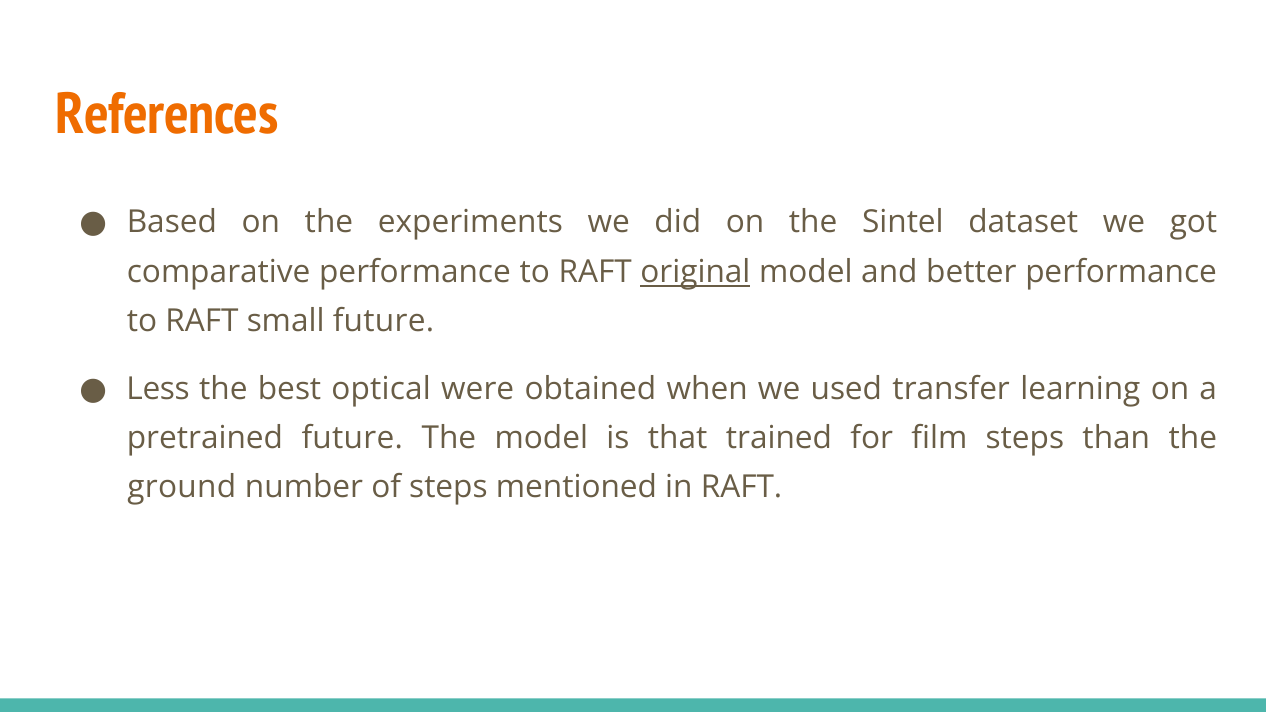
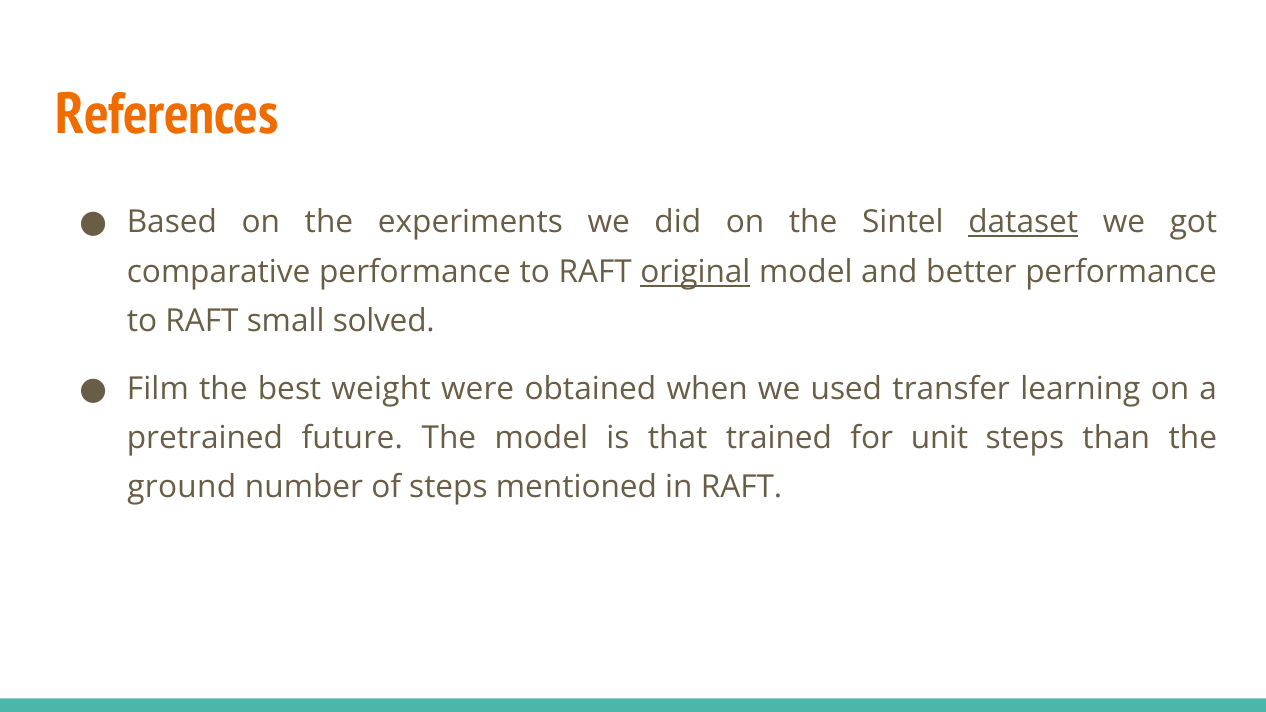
dataset underline: none -> present
small future: future -> solved
Less: Less -> Film
optical: optical -> weight
film: film -> unit
